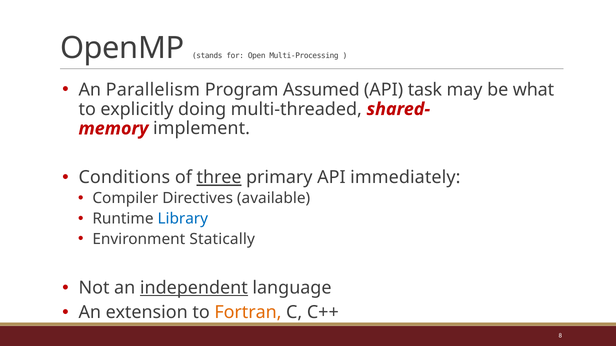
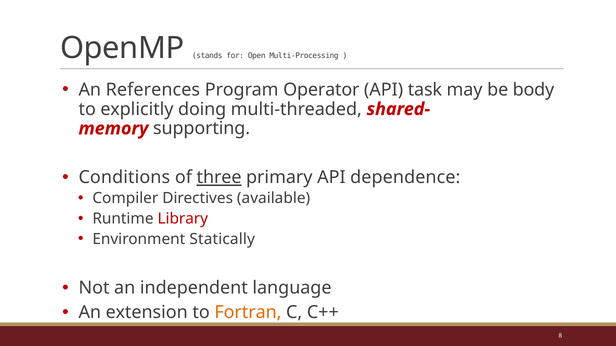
Parallelism: Parallelism -> References
Assumed: Assumed -> Operator
what: what -> body
implement: implement -> supporting
immediately: immediately -> dependence
Library colour: blue -> red
independent underline: present -> none
